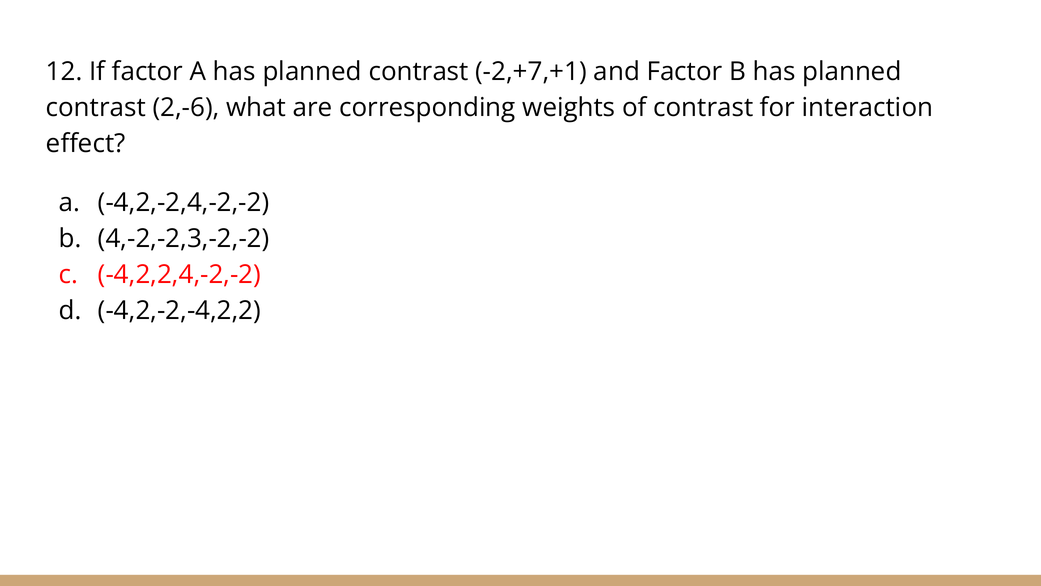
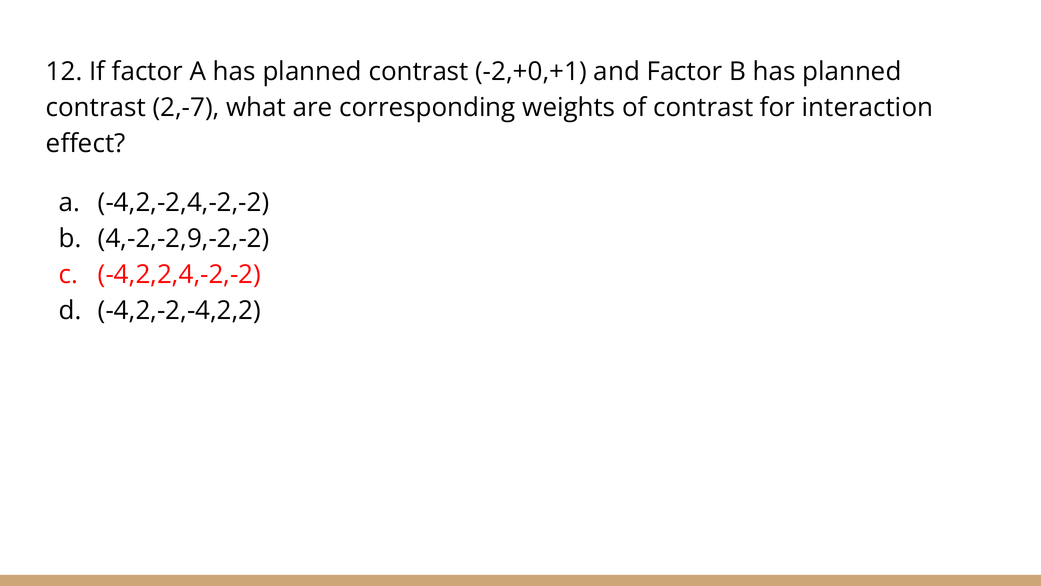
-2,+7,+1: -2,+7,+1 -> -2,+0,+1
2,-6: 2,-6 -> 2,-7
4,-2,-2,3,-2,-2: 4,-2,-2,3,-2,-2 -> 4,-2,-2,9,-2,-2
